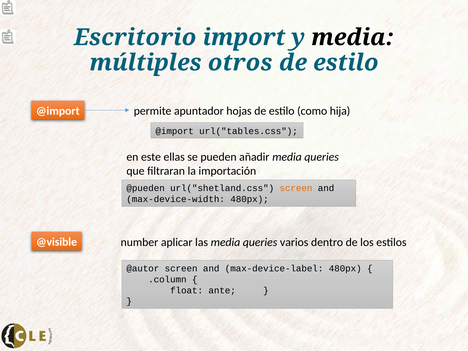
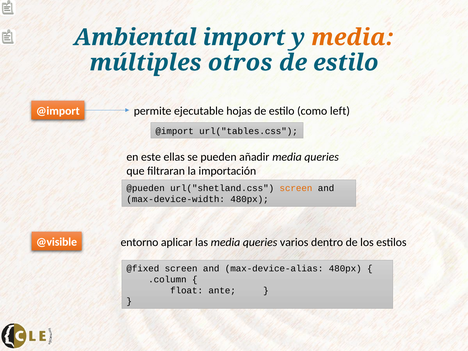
Escritorio: Escritorio -> Ambiental
media at (353, 37) colour: black -> orange
apuntador: apuntador -> ejecutable
hija: hija -> left
number: number -> entorno
@autor: @autor -> @fixed
max-device-label: max-device-label -> max-device-alias
